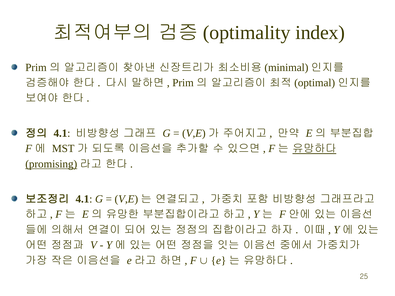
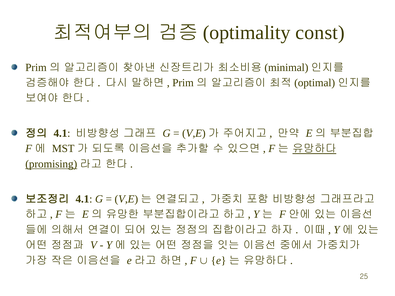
index: index -> const
